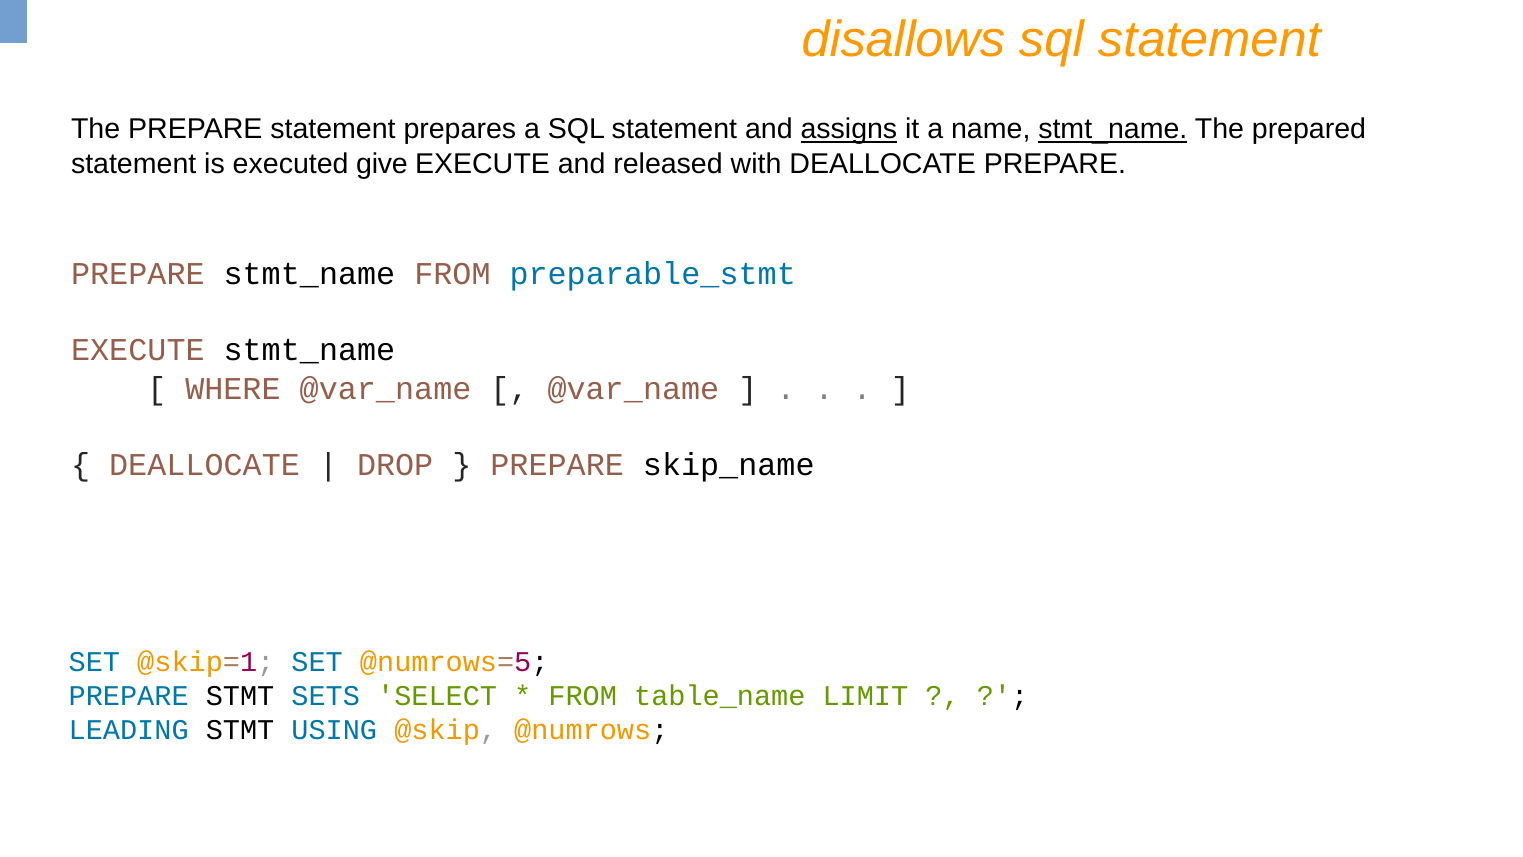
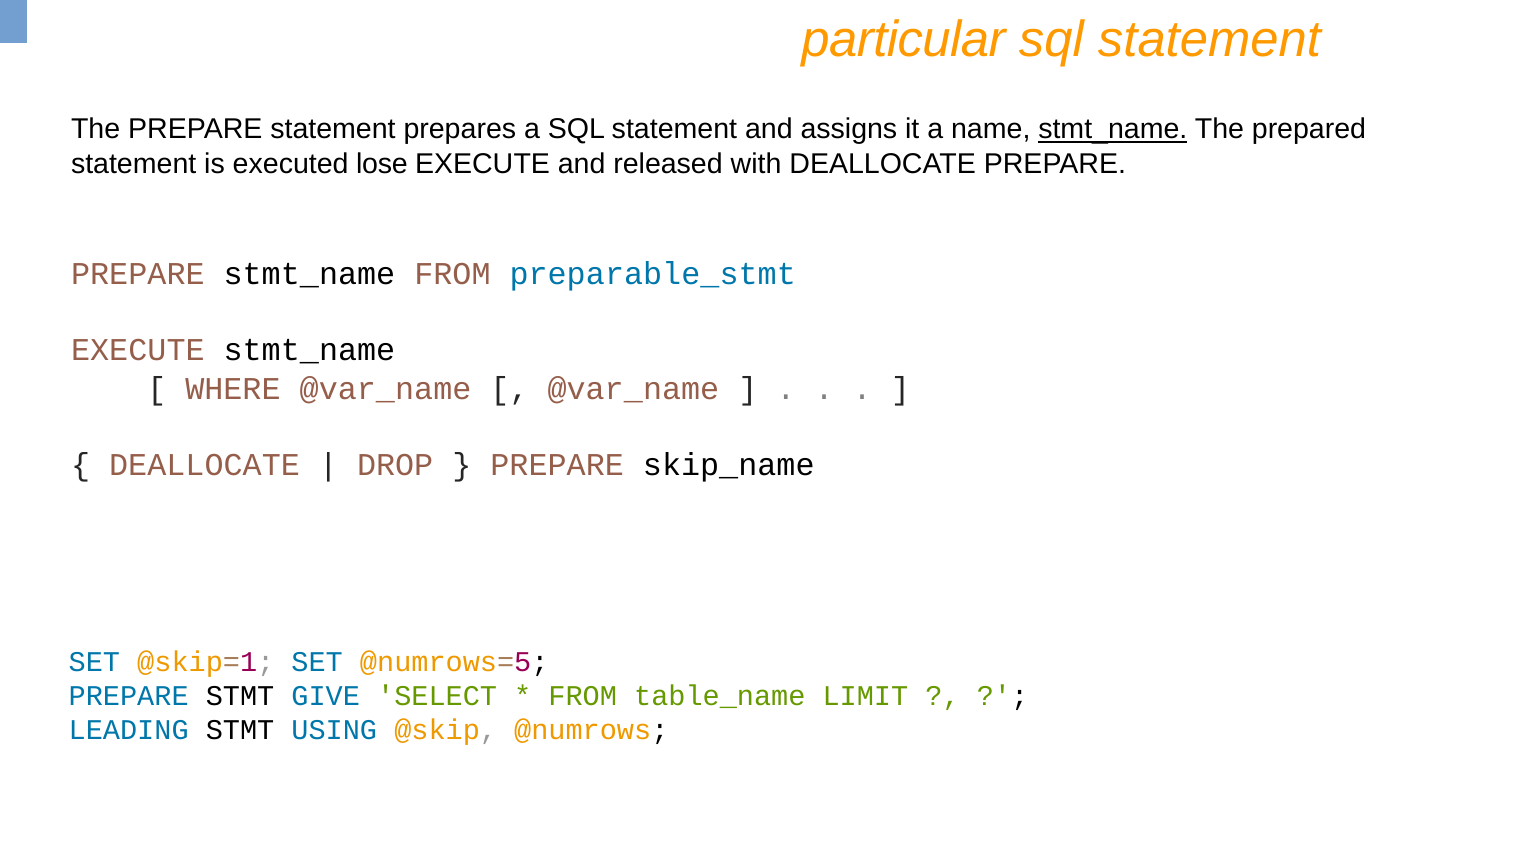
disallows: disallows -> particular
assigns underline: present -> none
give: give -> lose
SETS: SETS -> GIVE
